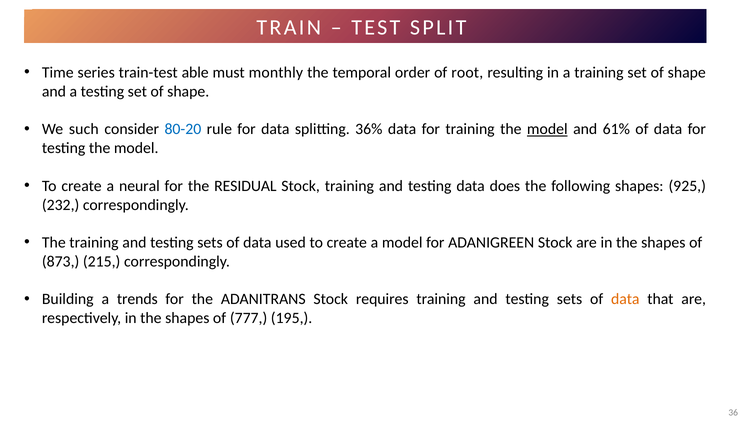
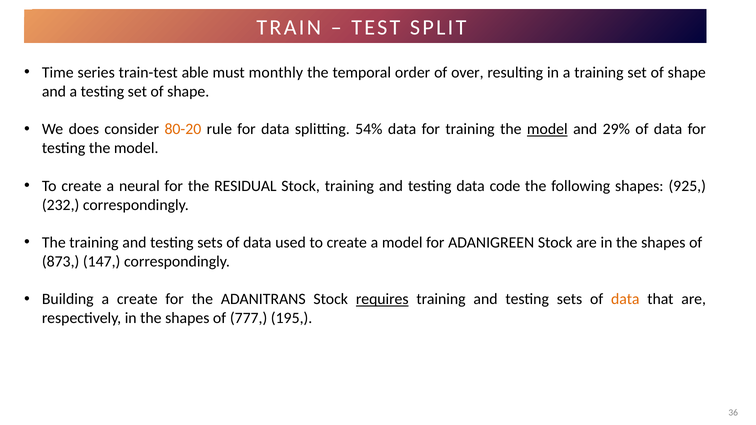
root: root -> over
such: such -> does
80-20 colour: blue -> orange
36%: 36% -> 54%
61%: 61% -> 29%
does: does -> code
215: 215 -> 147
a trends: trends -> create
requires underline: none -> present
